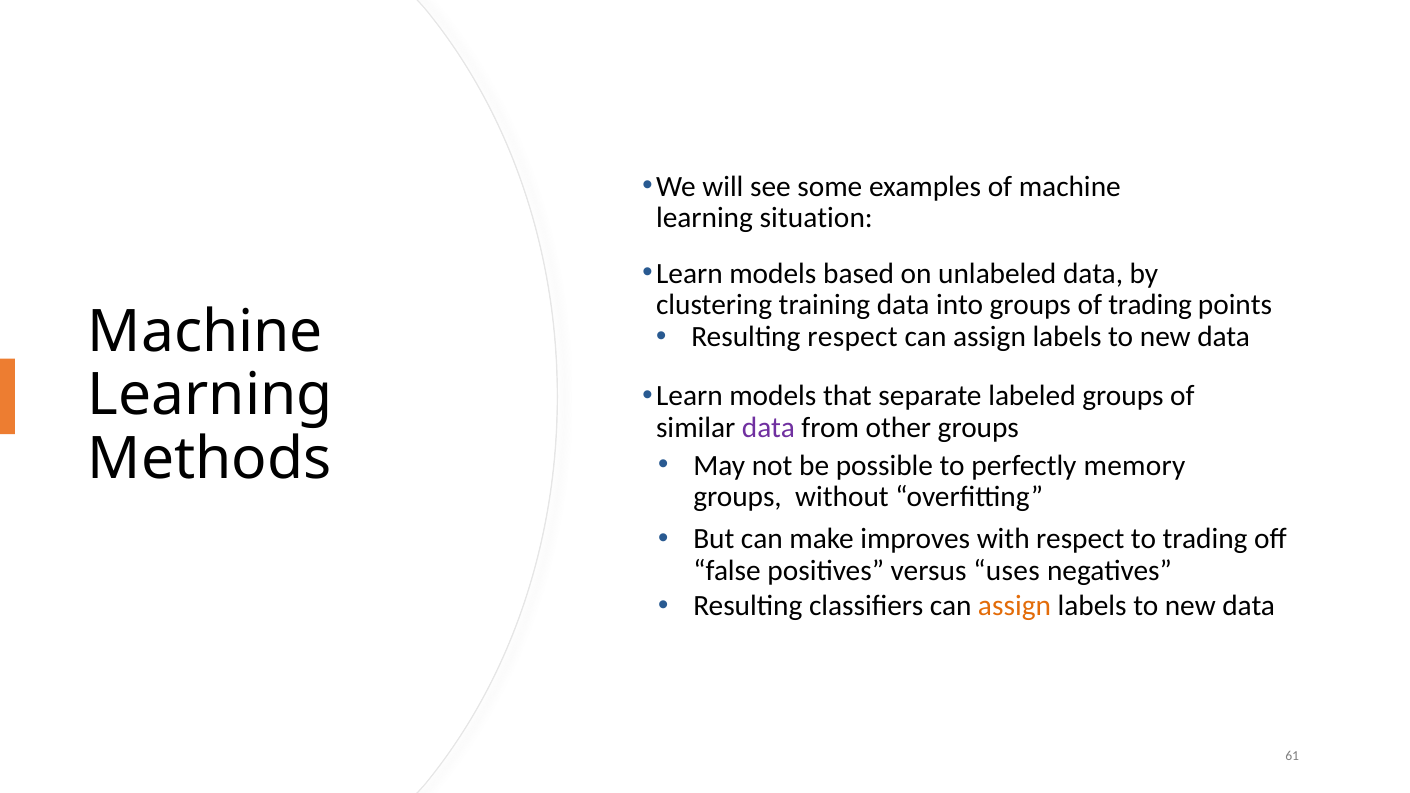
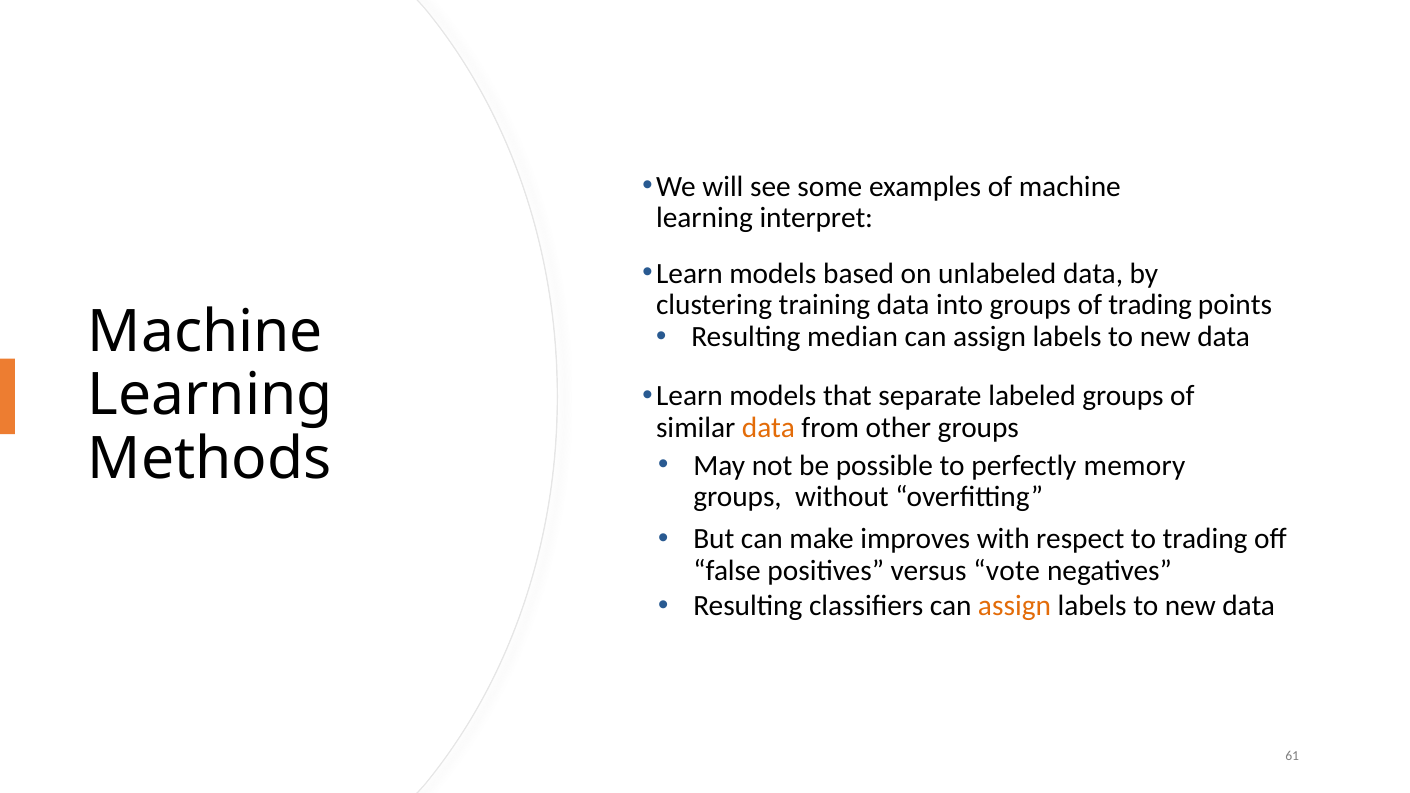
situation: situation -> interpret
Resulting respect: respect -> median
data at (768, 428) colour: purple -> orange
uses: uses -> vote
